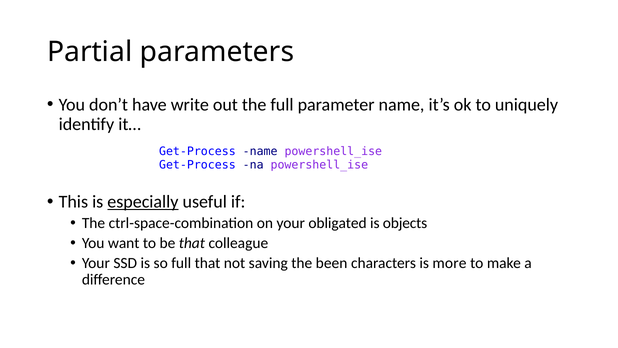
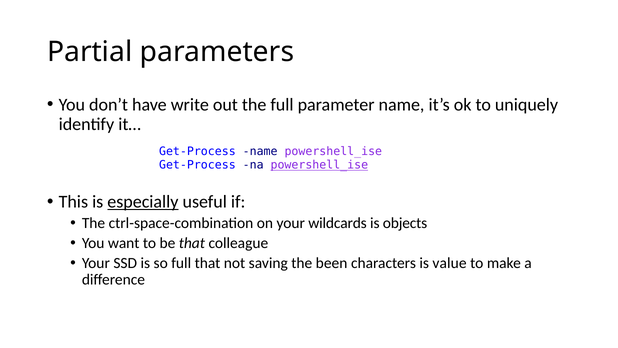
powershell_ise at (319, 165) underline: none -> present
obligated: obligated -> wildcards
more: more -> value
